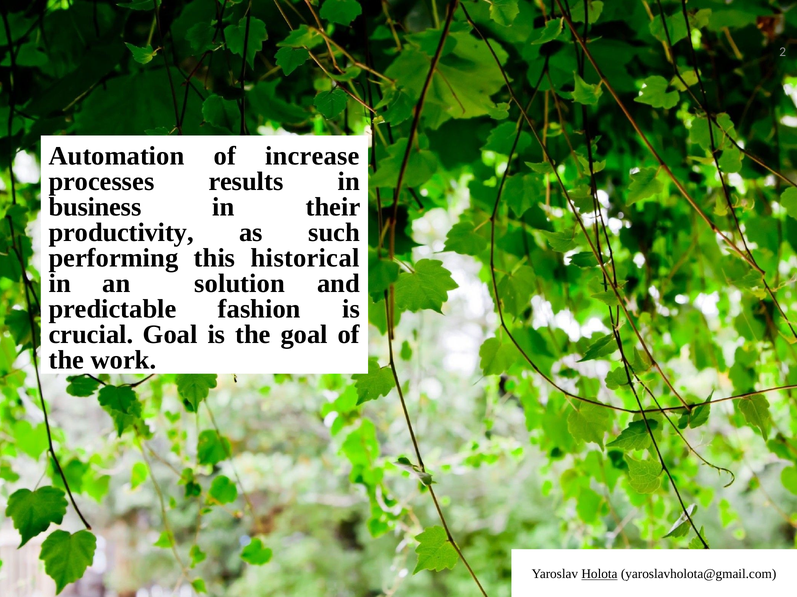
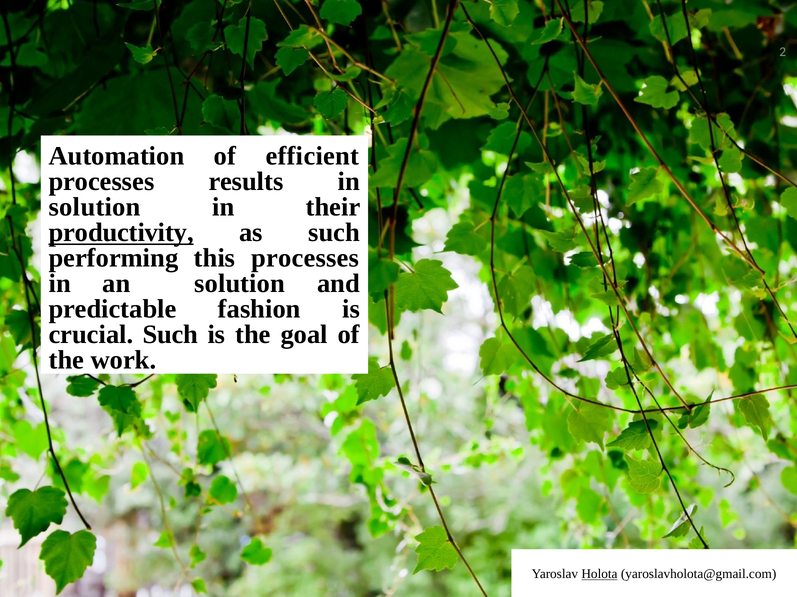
increase: increase -> efficient
business at (95, 207): business -> solution
productivity underline: none -> present
this historical: historical -> processes
crucial Goal: Goal -> Such
